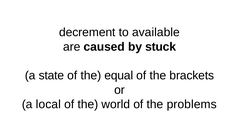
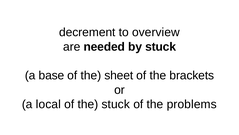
available: available -> overview
caused: caused -> needed
state: state -> base
equal: equal -> sheet
the world: world -> stuck
